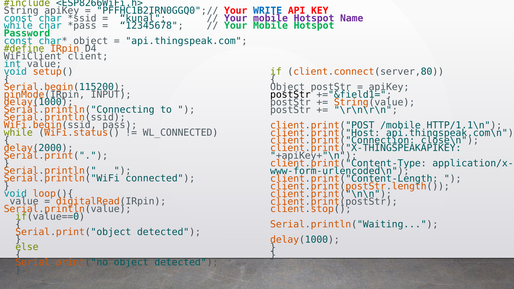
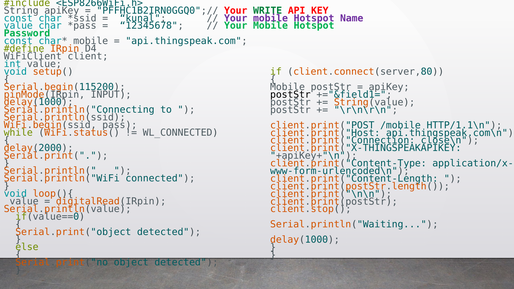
WRITE colour: blue -> green
while at (18, 26): while -> value
object at (91, 41): object -> mobile
Object at (288, 87): Object -> Mobile
